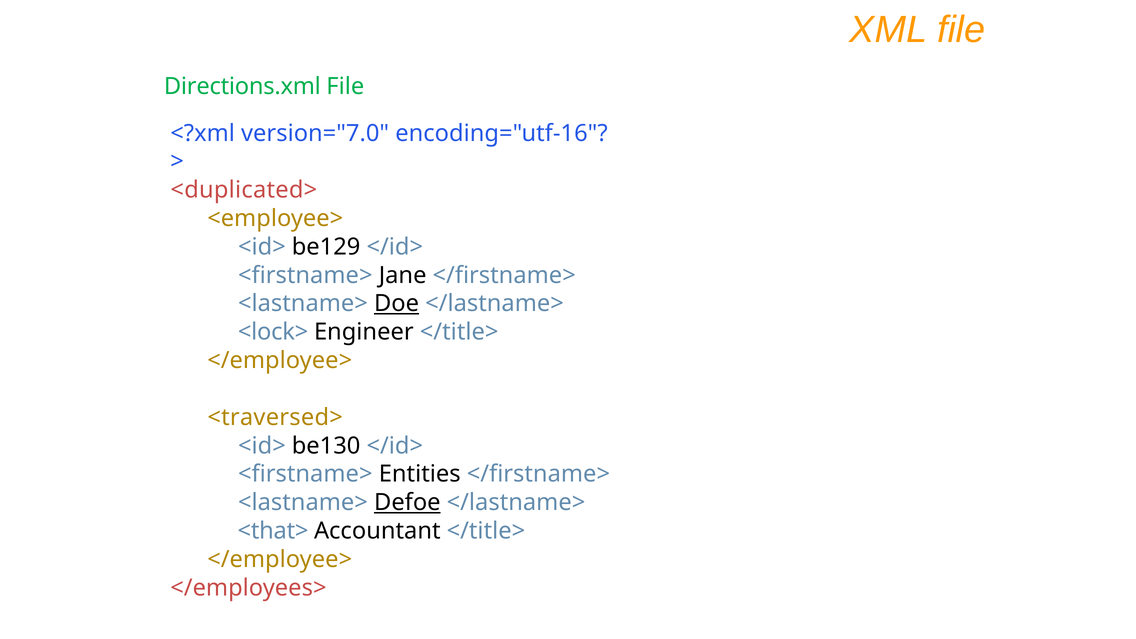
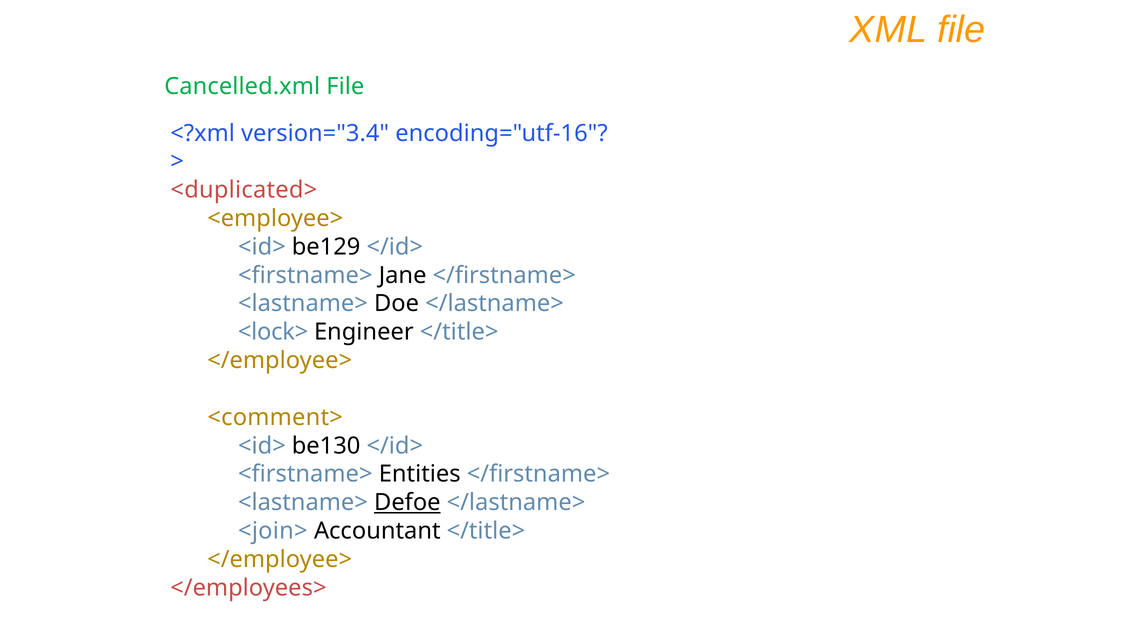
Directions.xml: Directions.xml -> Cancelled.xml
version="7.0: version="7.0 -> version="3.4
Doe underline: present -> none
<traversed>: <traversed> -> <comment>
<that>: <that> -> <join>
